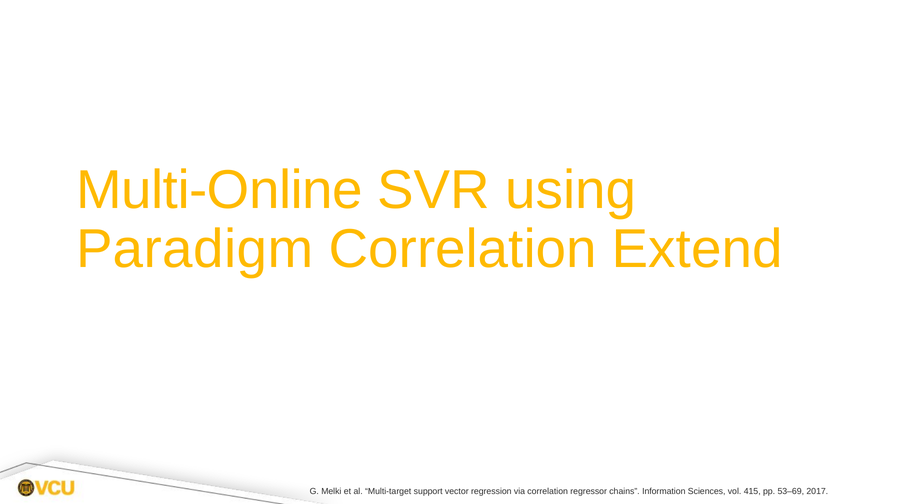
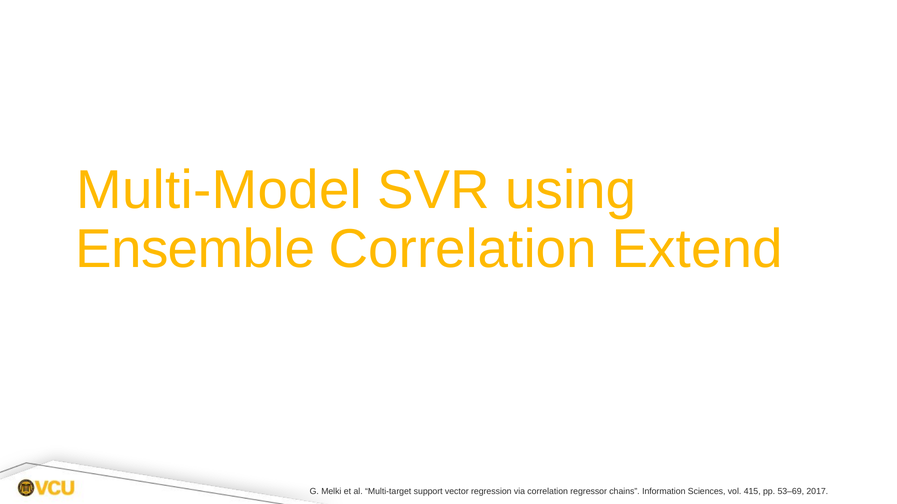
Multi-Online: Multi-Online -> Multi-Model
Paradigm: Paradigm -> Ensemble
